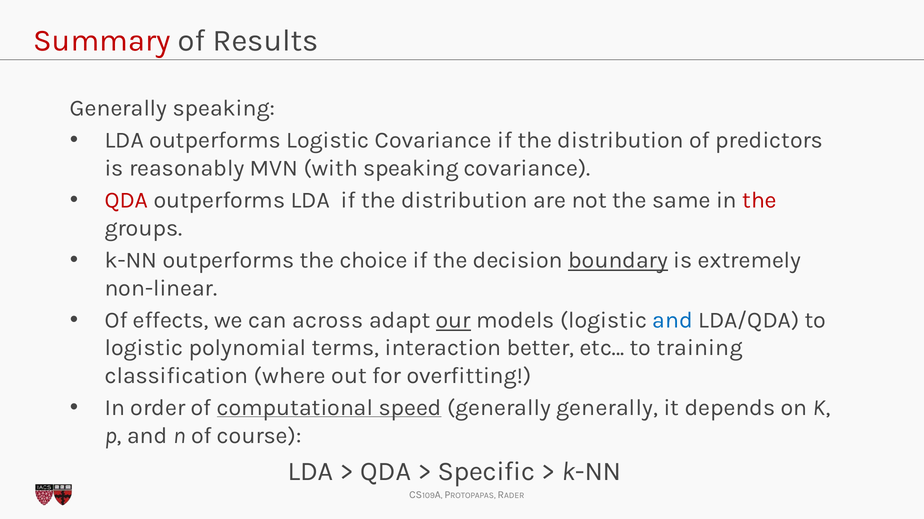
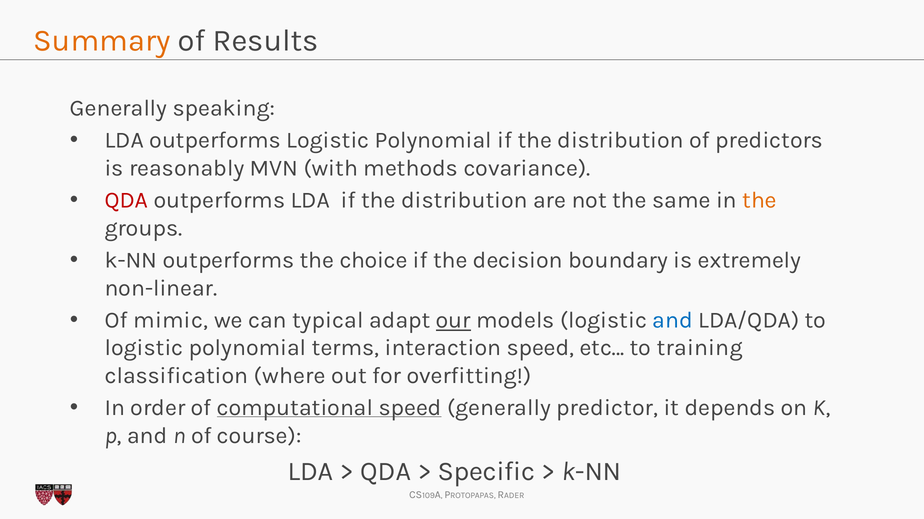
Summary colour: red -> orange
outperforms Logistic Covariance: Covariance -> Polynomial
with speaking: speaking -> methods
the at (760, 201) colour: red -> orange
boundary underline: present -> none
effects: effects -> mimic
across: across -> typical
interaction better: better -> speed
generally generally: generally -> predictor
